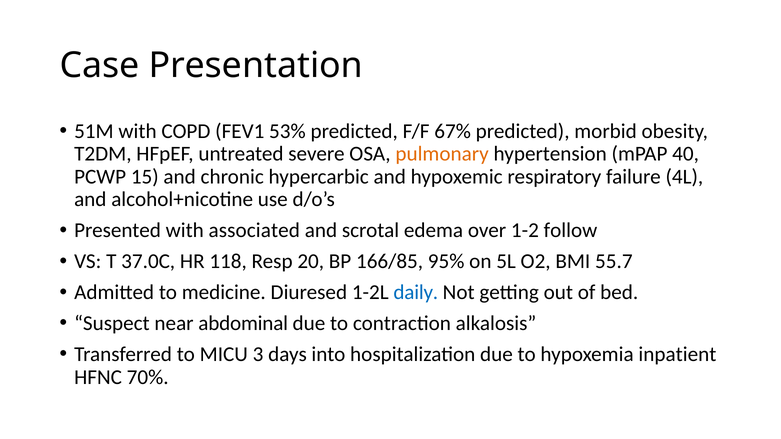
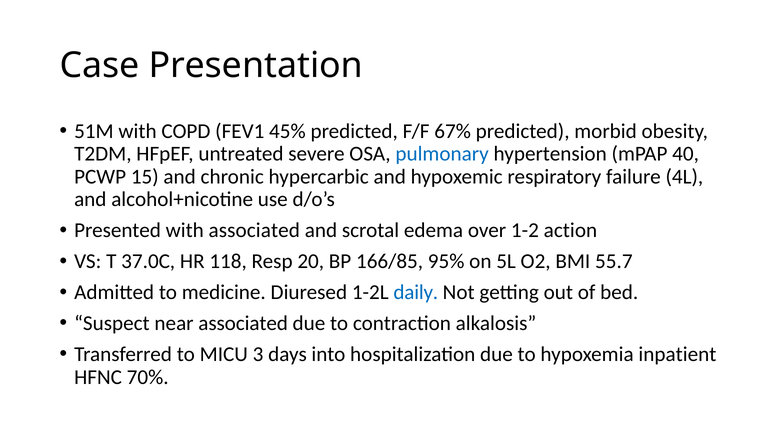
53%: 53% -> 45%
pulmonary colour: orange -> blue
follow: follow -> action
near abdominal: abdominal -> associated
